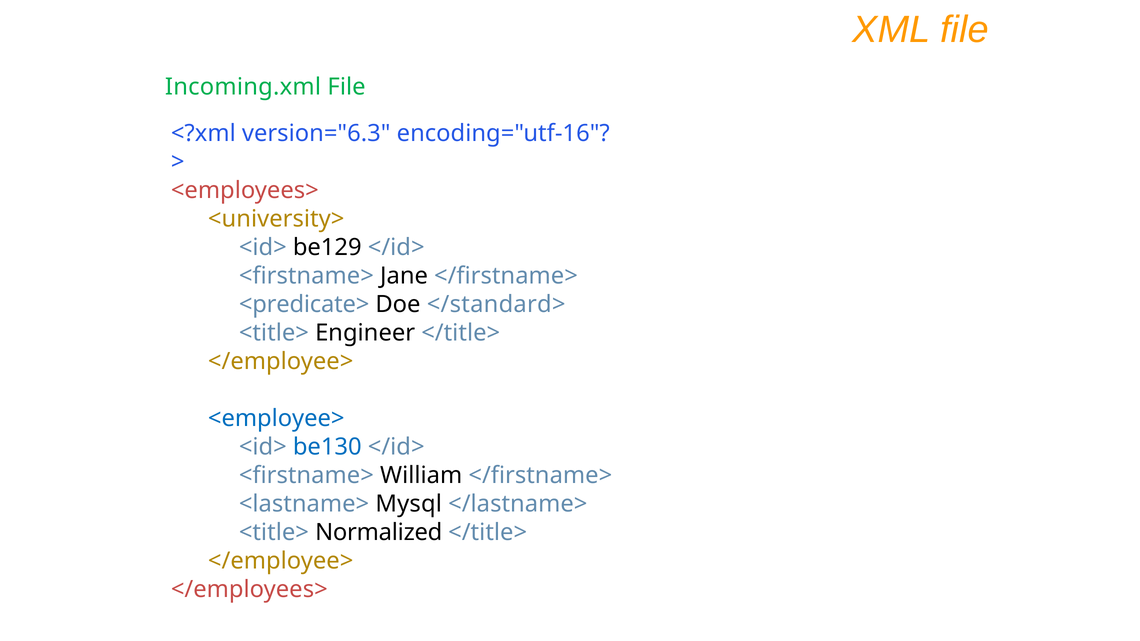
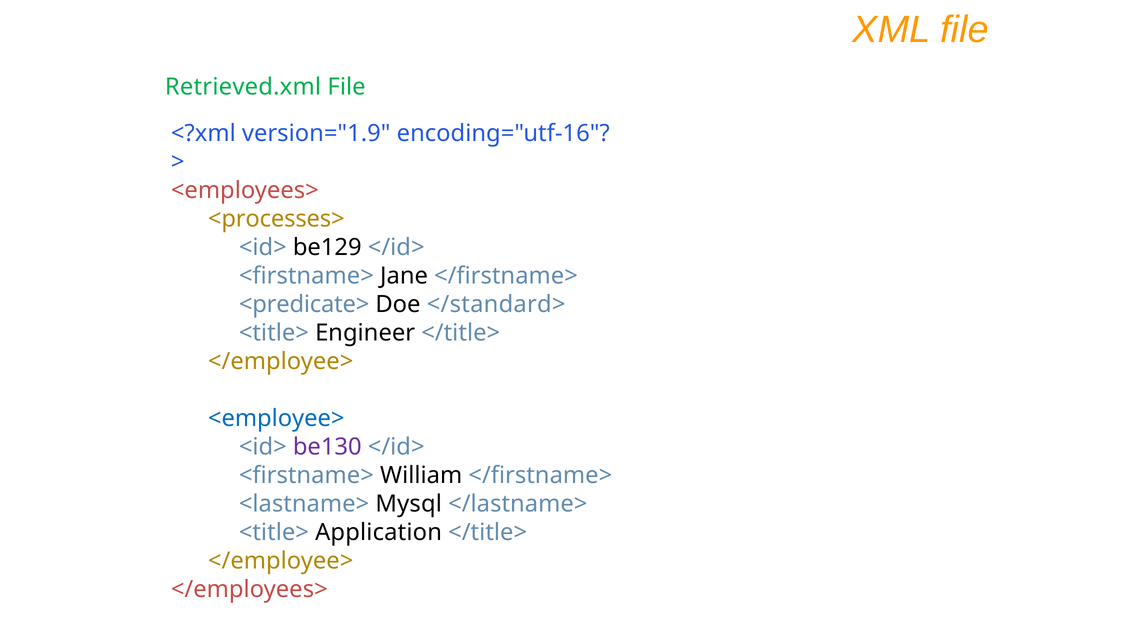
Incoming.xml: Incoming.xml -> Retrieved.xml
version="6.3: version="6.3 -> version="1.9
<university>: <university> -> <processes>
be130 colour: blue -> purple
Normalized: Normalized -> Application
